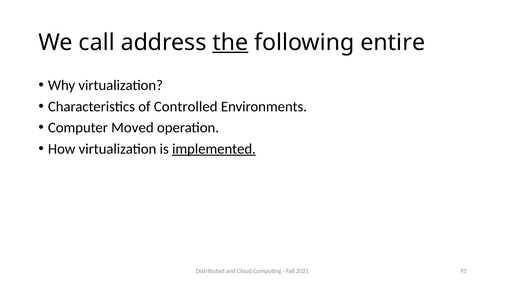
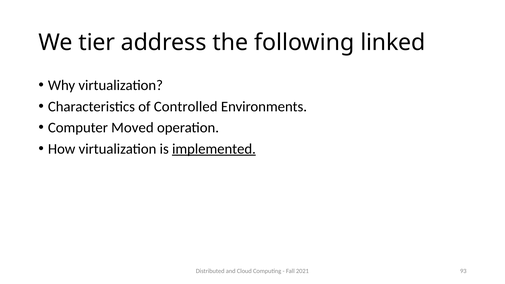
call: call -> tier
the underline: present -> none
entire: entire -> linked
